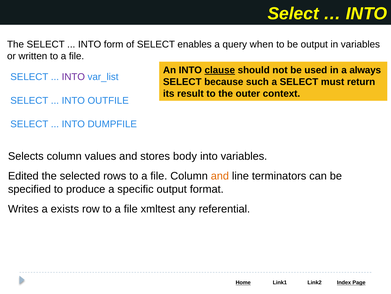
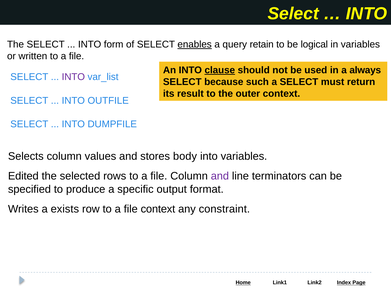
enables underline: none -> present
when: when -> retain
be output: output -> logical
and at (220, 176) colour: orange -> purple
file xmltest: xmltest -> context
referential: referential -> constraint
